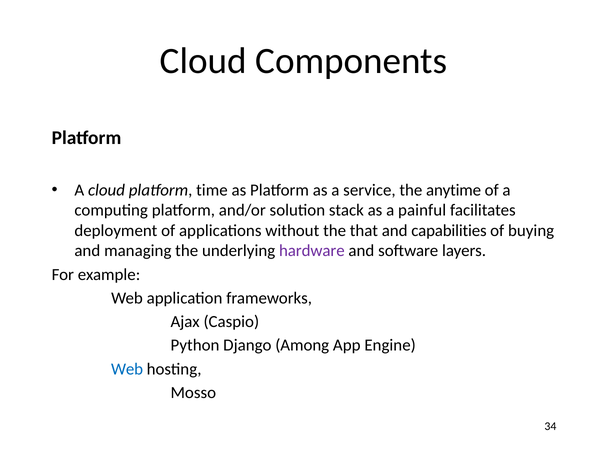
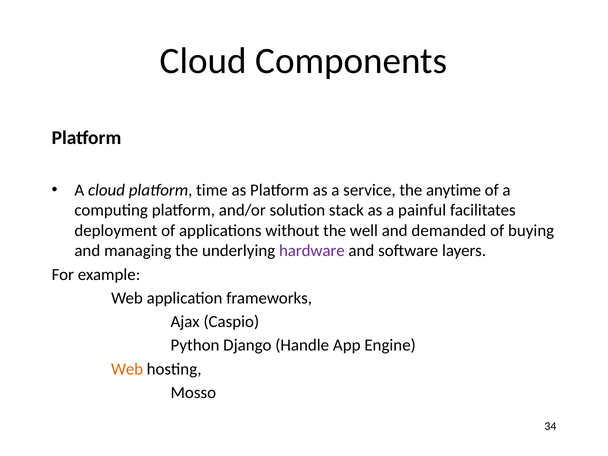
that: that -> well
capabilities: capabilities -> demanded
Among: Among -> Handle
Web at (127, 369) colour: blue -> orange
